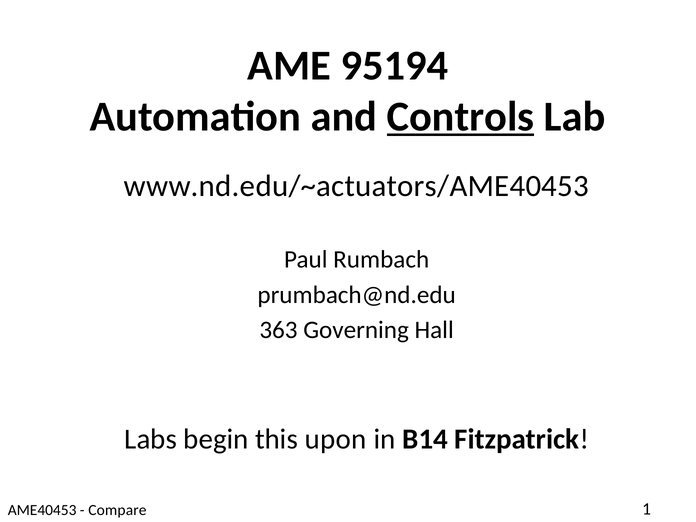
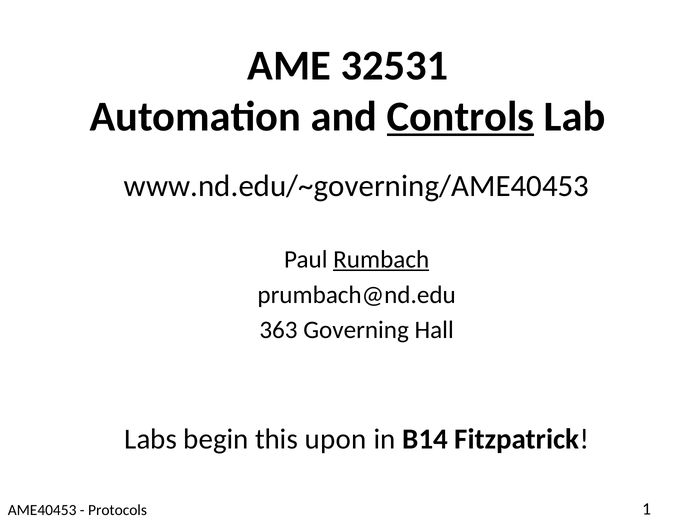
95194: 95194 -> 32531
www.nd.edu/~actuators/AME40453: www.nd.edu/~actuators/AME40453 -> www.nd.edu/~governing/AME40453
Rumbach underline: none -> present
Compare: Compare -> Protocols
